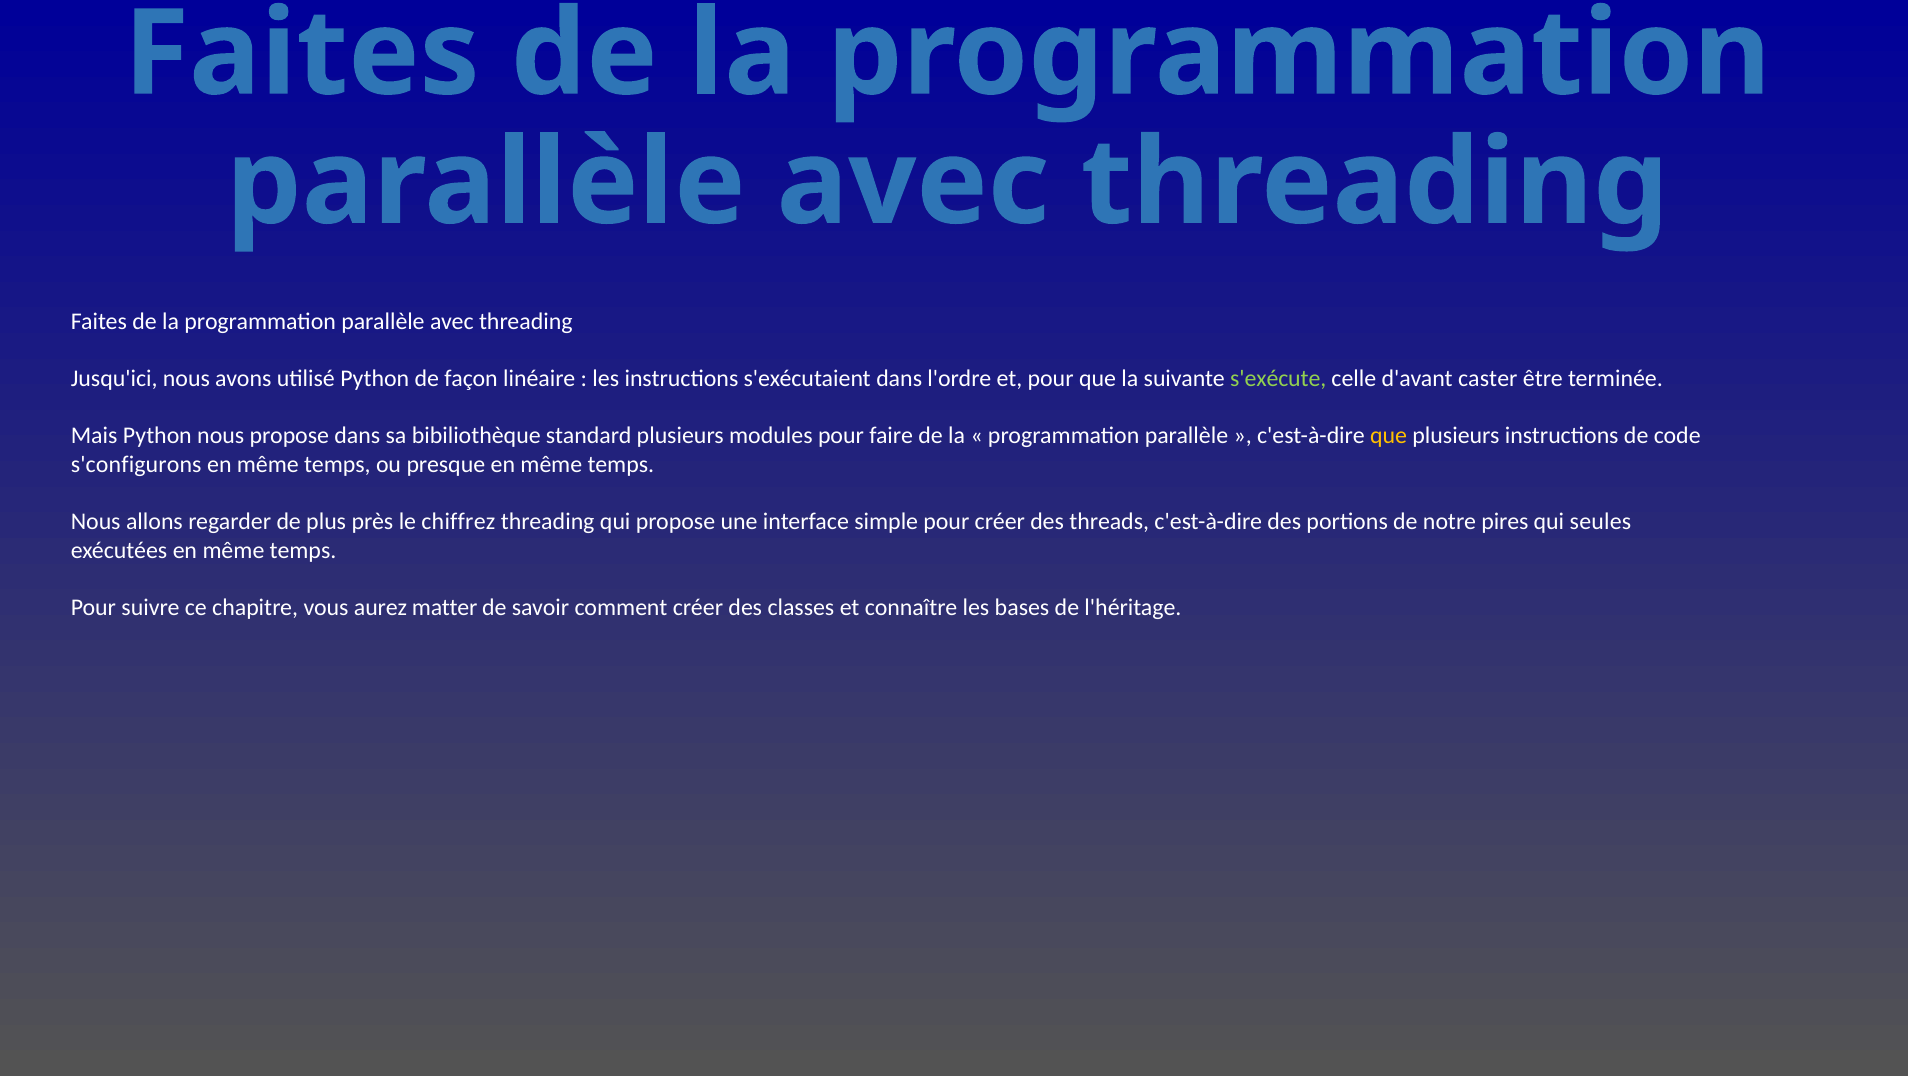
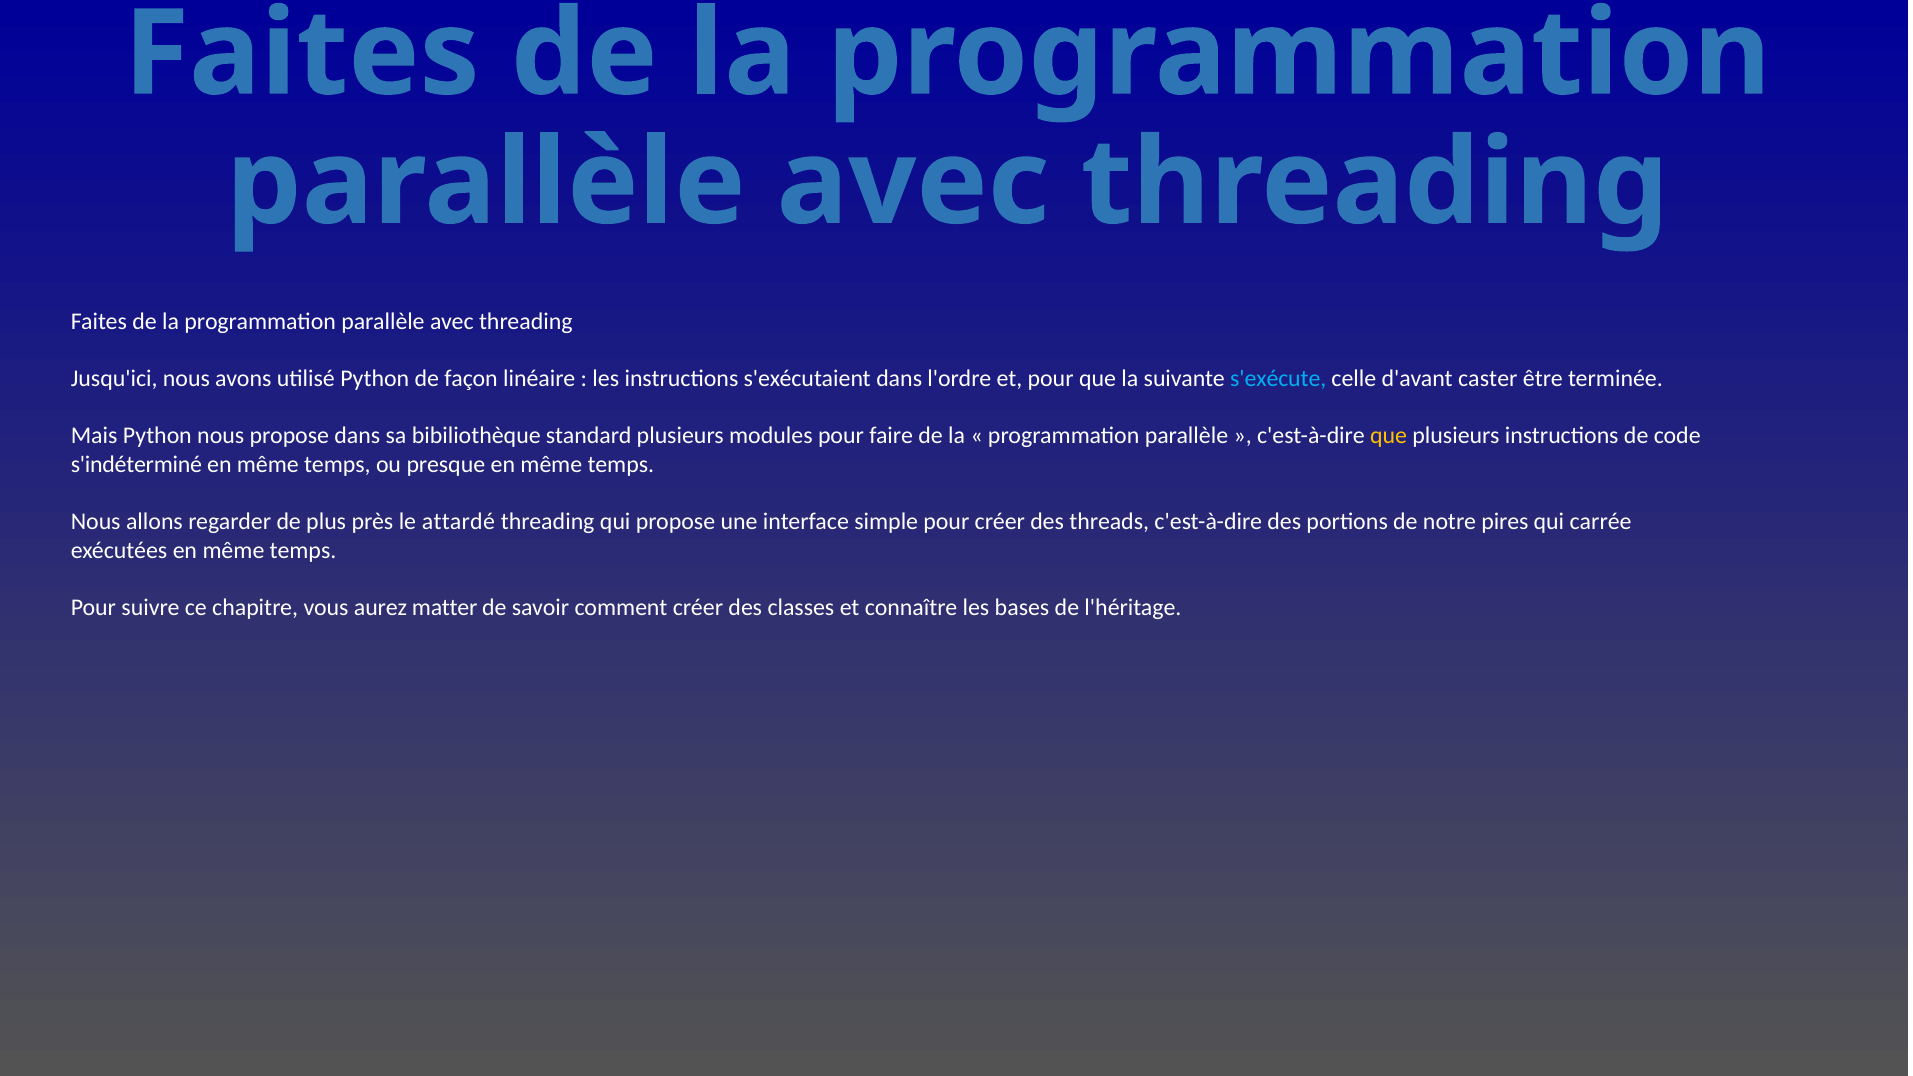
s'exécute colour: light green -> light blue
s'configurons: s'configurons -> s'indéterminé
chiffrez: chiffrez -> attardé
seules: seules -> carrée
